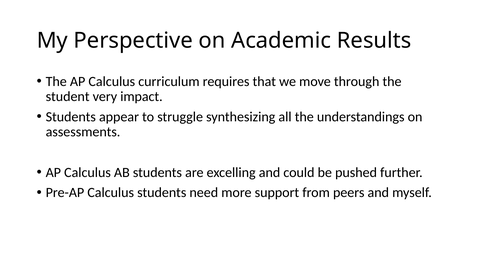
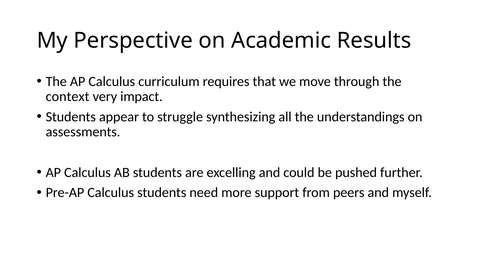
student: student -> context
